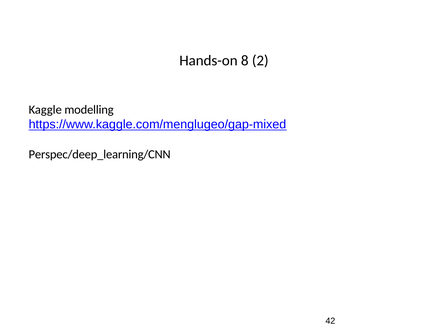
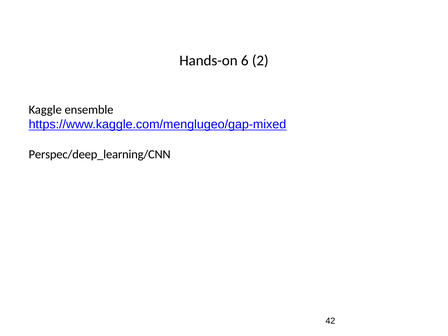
8: 8 -> 6
modelling: modelling -> ensemble
